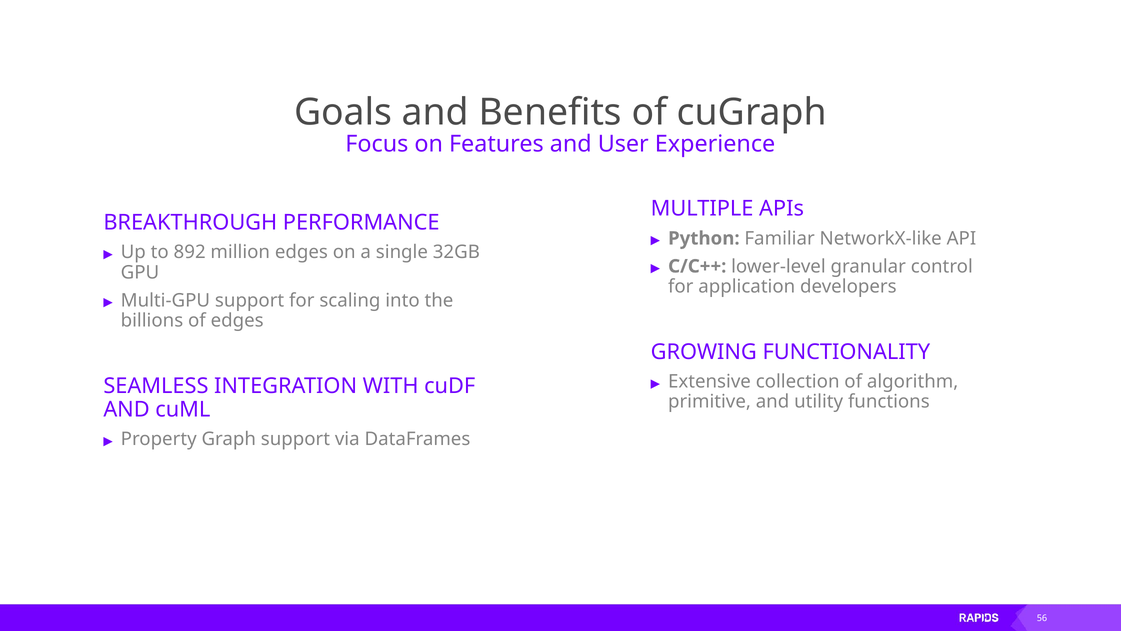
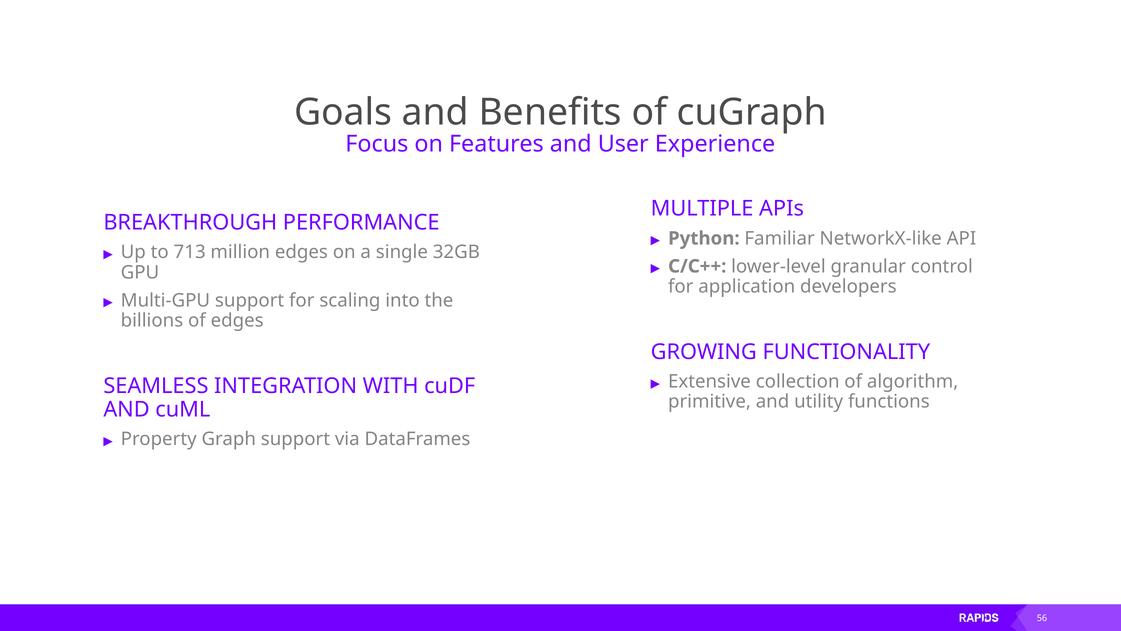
892: 892 -> 713
